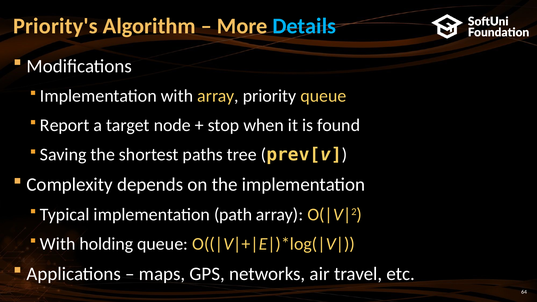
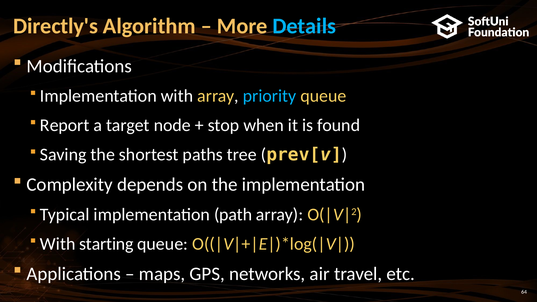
Priority's: Priority's -> Directly's
priority colour: white -> light blue
holding: holding -> starting
